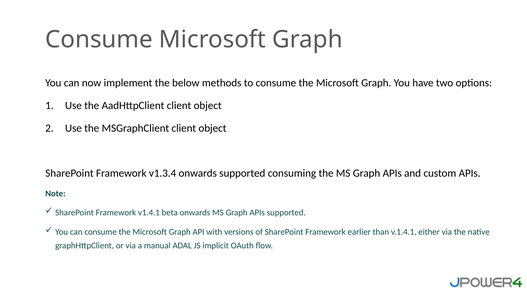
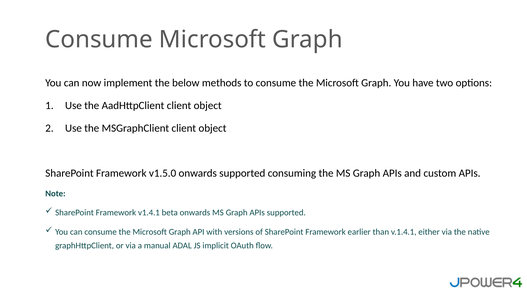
v1.3.4: v1.3.4 -> v1.5.0
